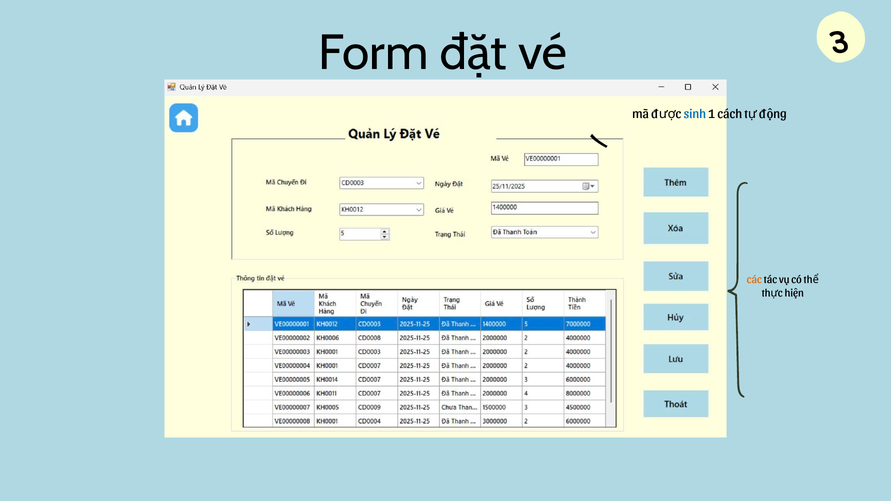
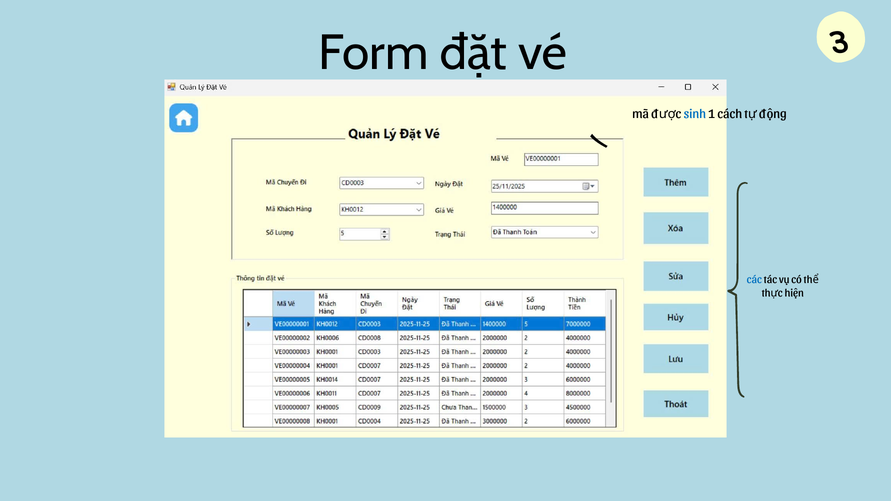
các colour: orange -> blue
